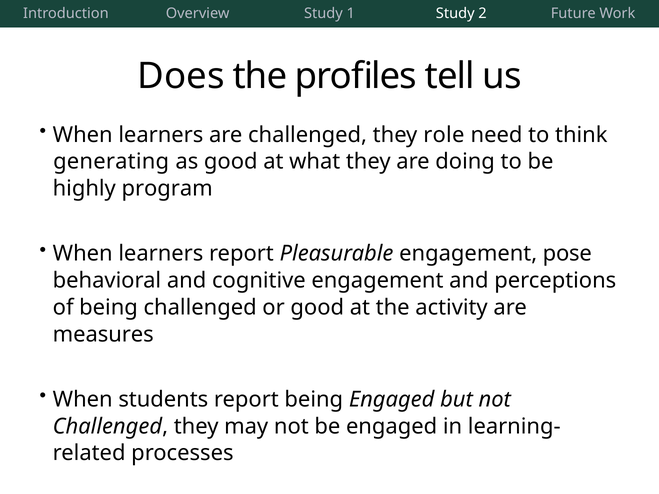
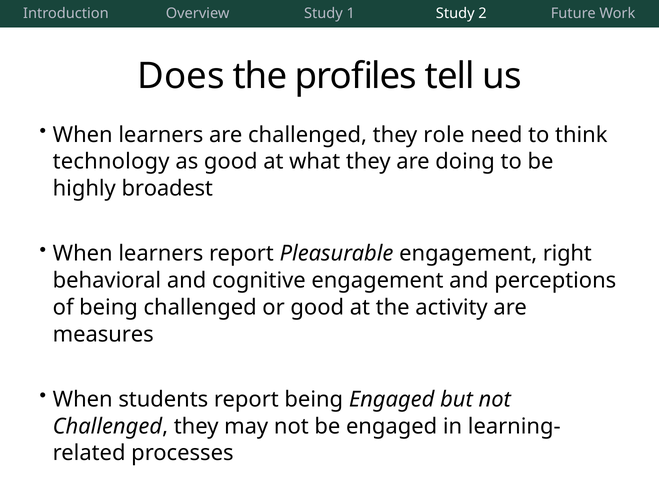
generating: generating -> technology
program: program -> broadest
pose: pose -> right
